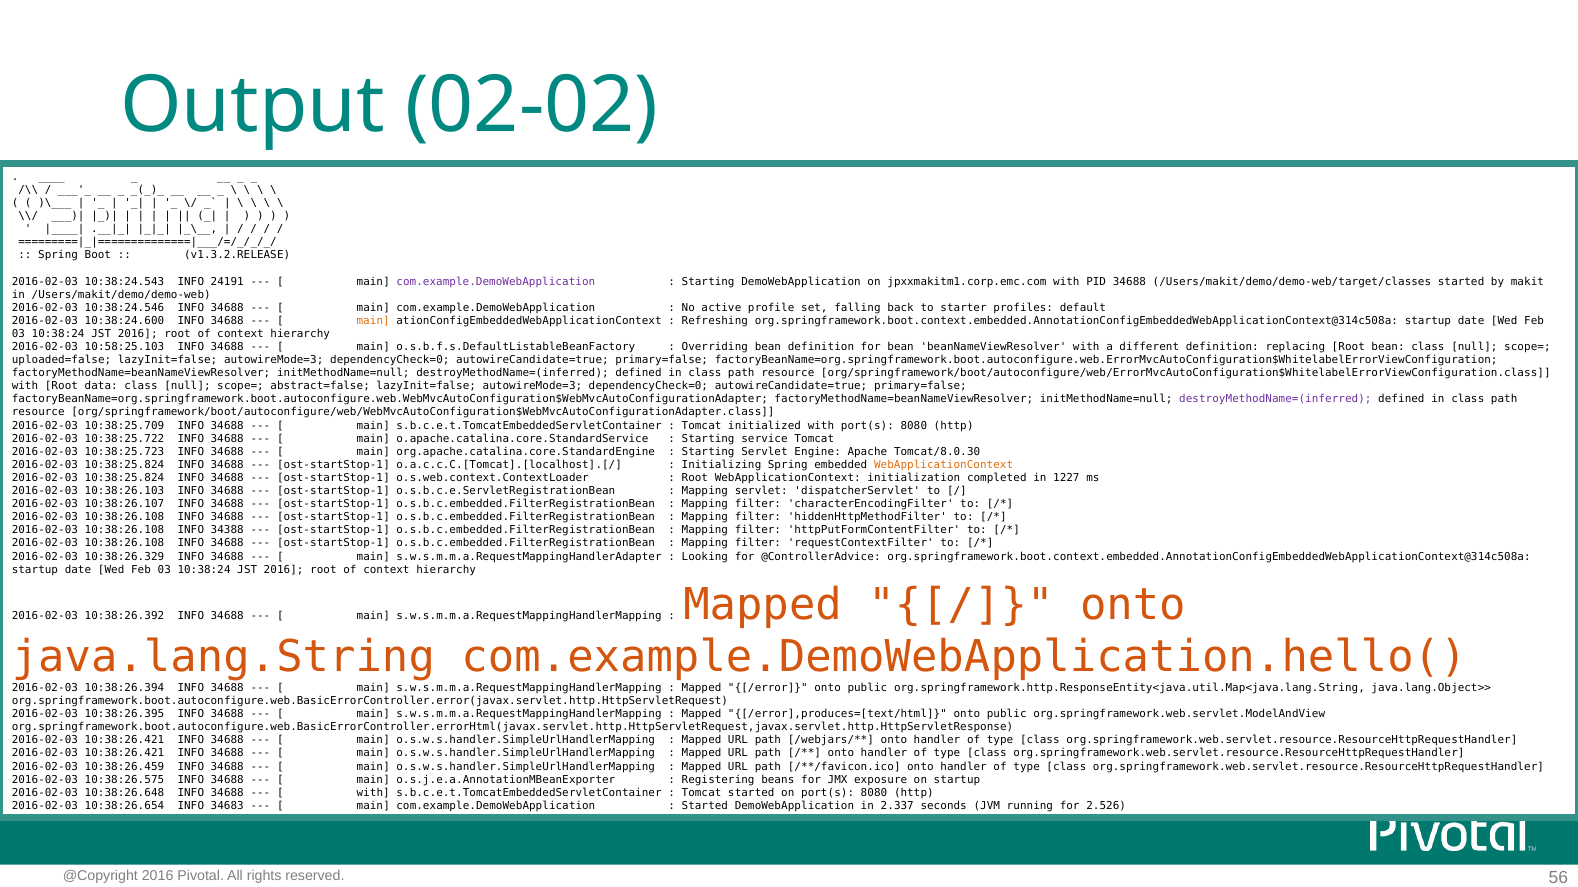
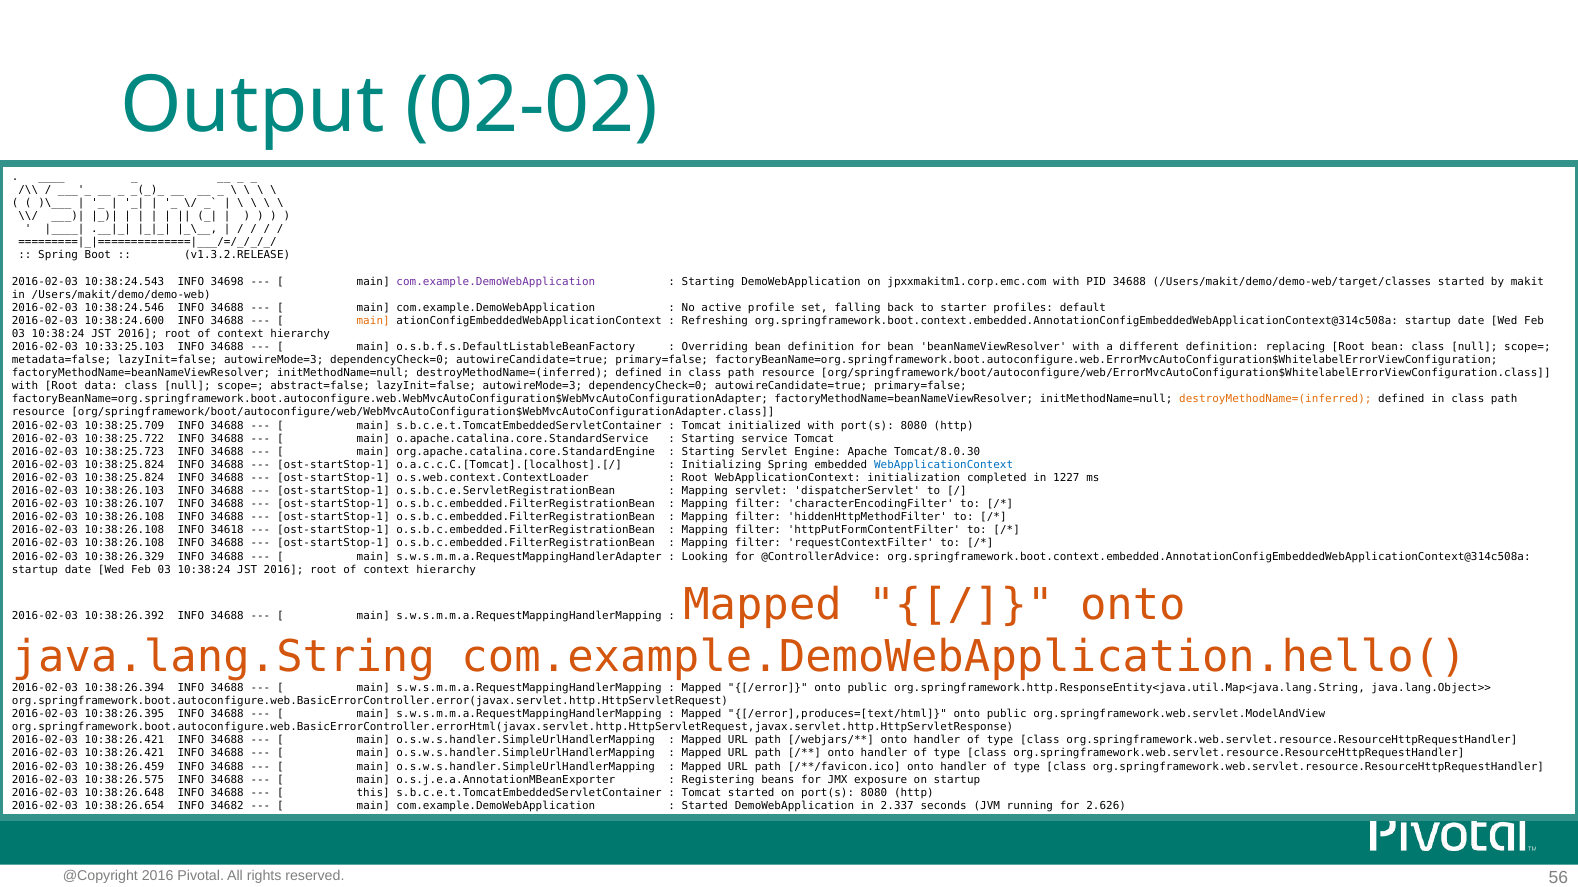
24191: 24191 -> 34698
10:58:25.103: 10:58:25.103 -> 10:33:25.103
uploaded=false: uploaded=false -> metadata=false
destroyMethodName=(inferred at (1275, 400) colour: purple -> orange
WebApplicationContext at (944, 465) colour: orange -> blue
34388: 34388 -> 34618
with at (373, 793): with -> this
34683: 34683 -> 34682
2.526: 2.526 -> 2.626
